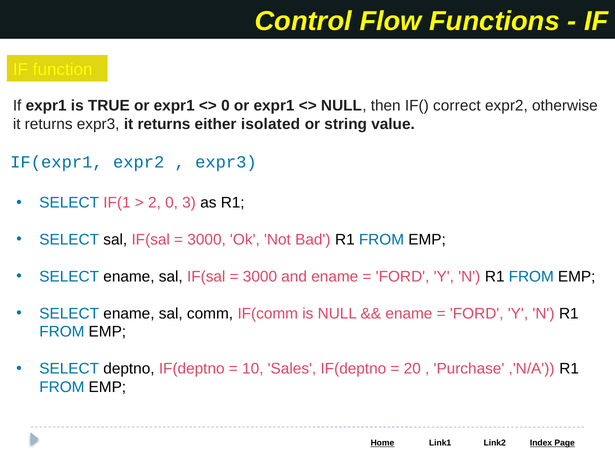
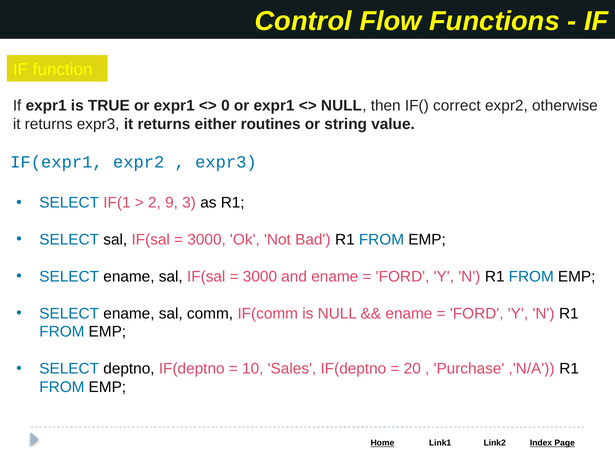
isolated: isolated -> routines
2 0: 0 -> 9
